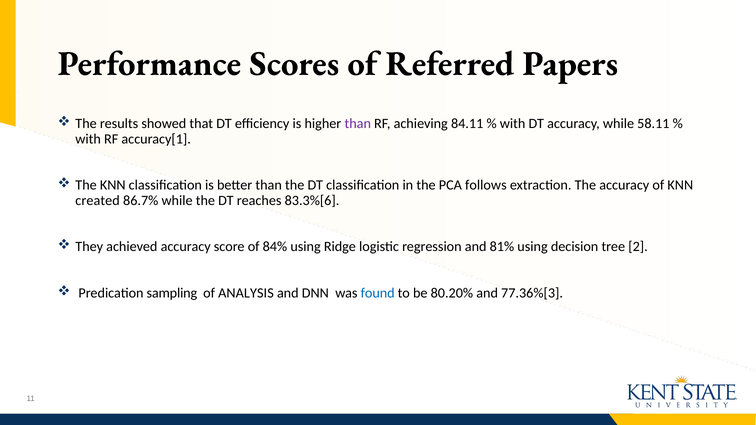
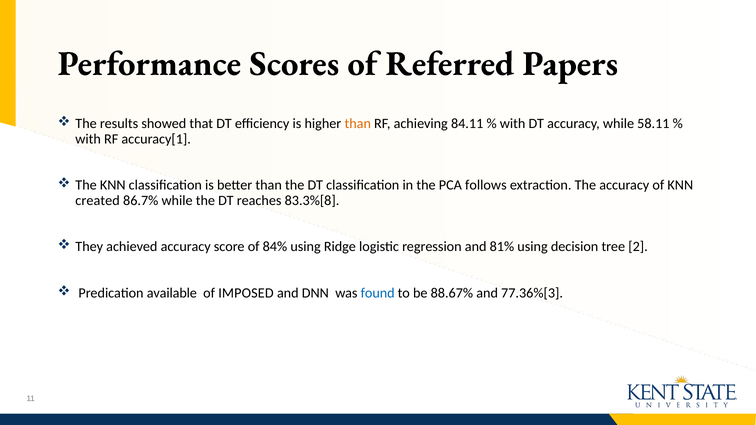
than at (358, 124) colour: purple -> orange
83.3%[6: 83.3%[6 -> 83.3%[8
sampling: sampling -> available
ANALYSIS: ANALYSIS -> IMPOSED
80.20%: 80.20% -> 88.67%
